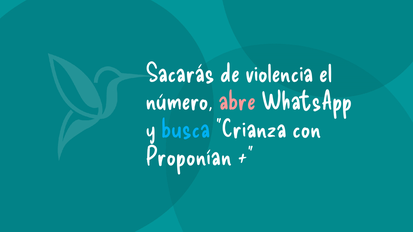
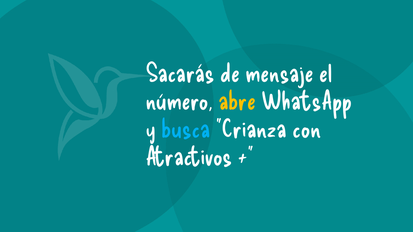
violencia: violencia -> mensaje
abre colour: pink -> yellow
Proponían: Proponían -> Atractivos
